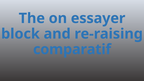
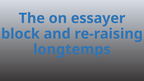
comparatif: comparatif -> longtemps
